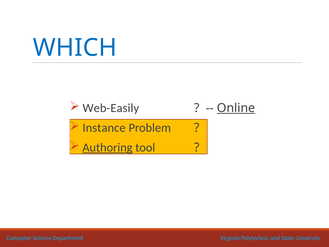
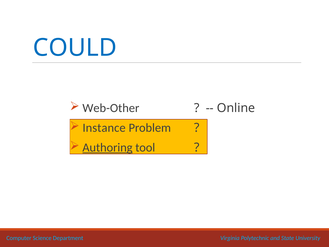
WHICH: WHICH -> COULD
Web-Easily: Web-Easily -> Web-Other
Online underline: present -> none
